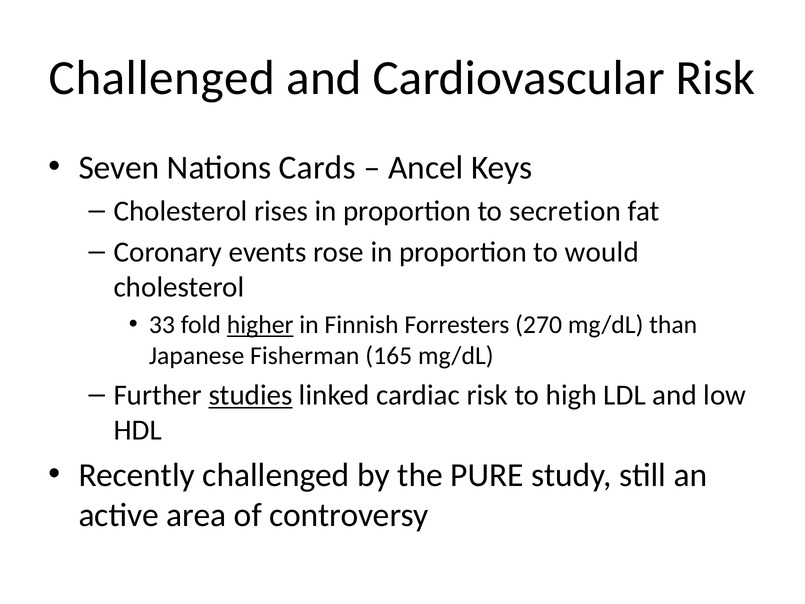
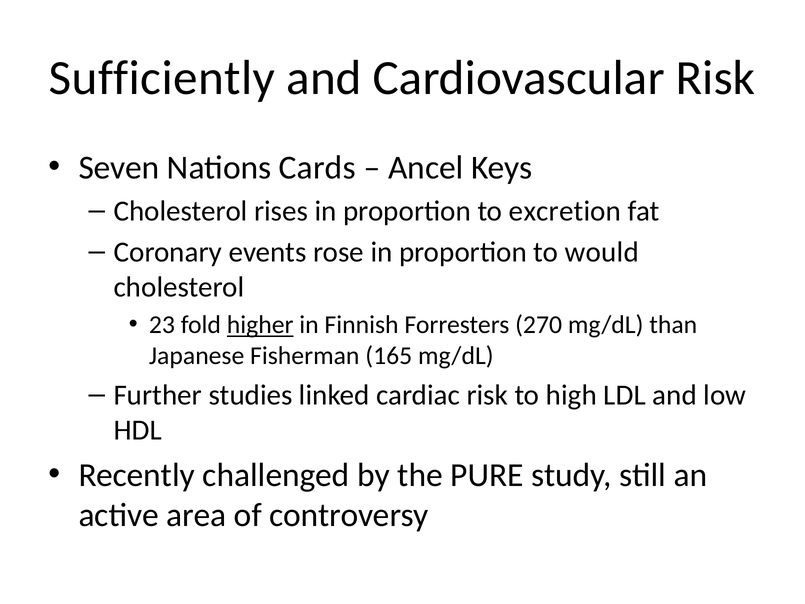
Challenged at (162, 78): Challenged -> Sufficiently
secretion: secretion -> excretion
33: 33 -> 23
studies underline: present -> none
